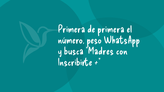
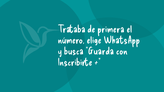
Primera at (72, 29): Primera -> Trataba
peso: peso -> elige
Madres: Madres -> Guarda
